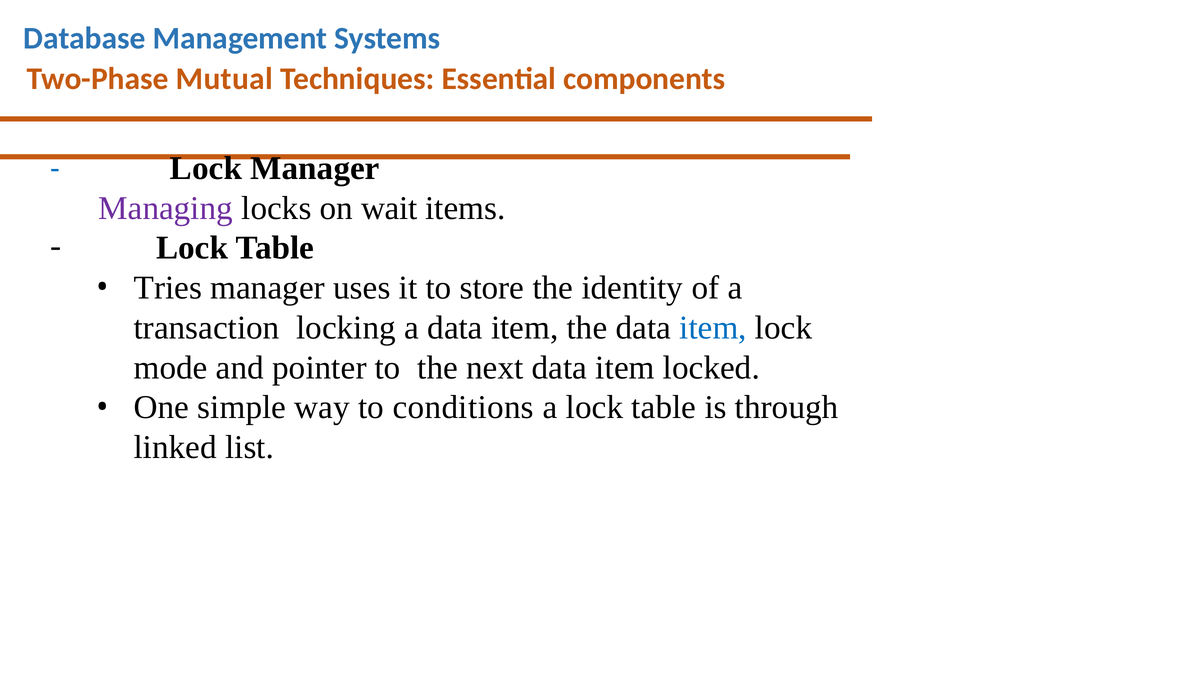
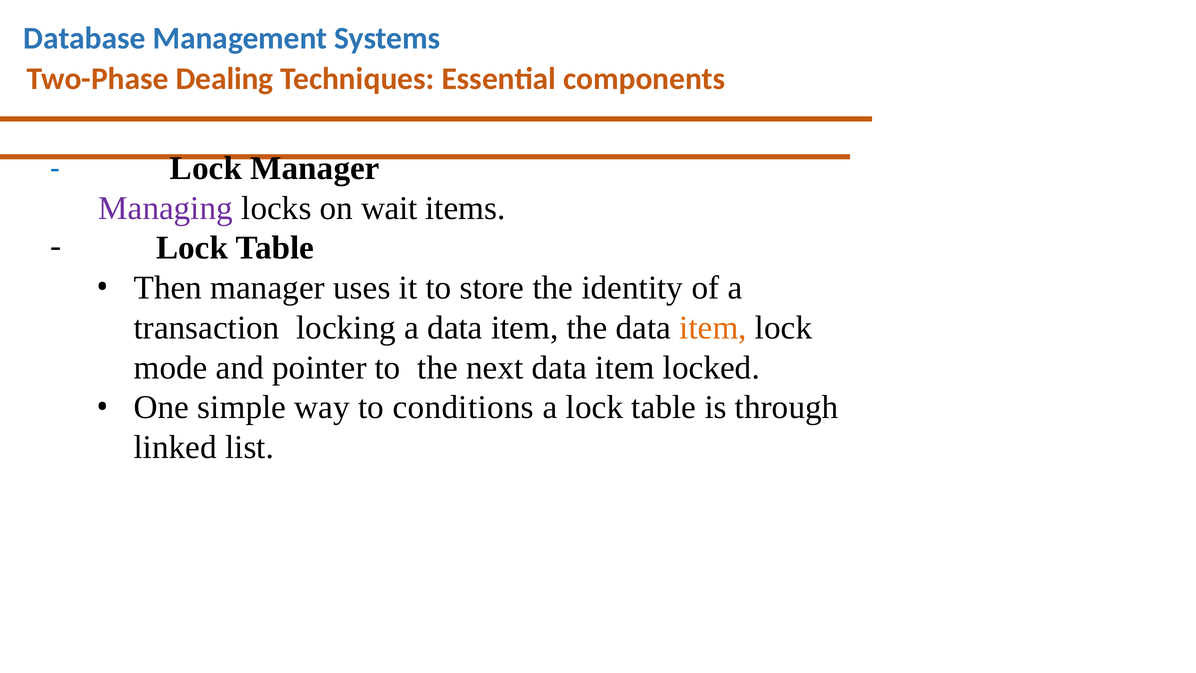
Mutual: Mutual -> Dealing
Tries: Tries -> Then
item at (713, 328) colour: blue -> orange
